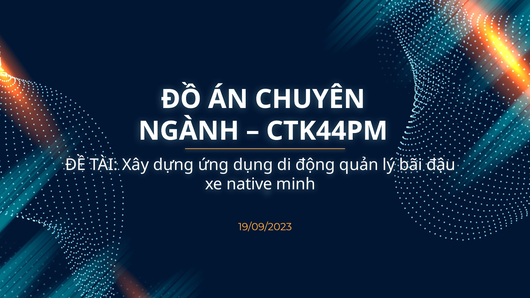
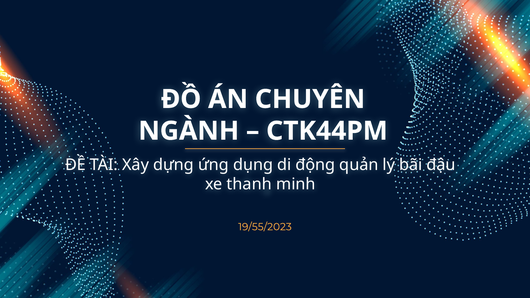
native: native -> thanh
19/09/2023: 19/09/2023 -> 19/55/2023
